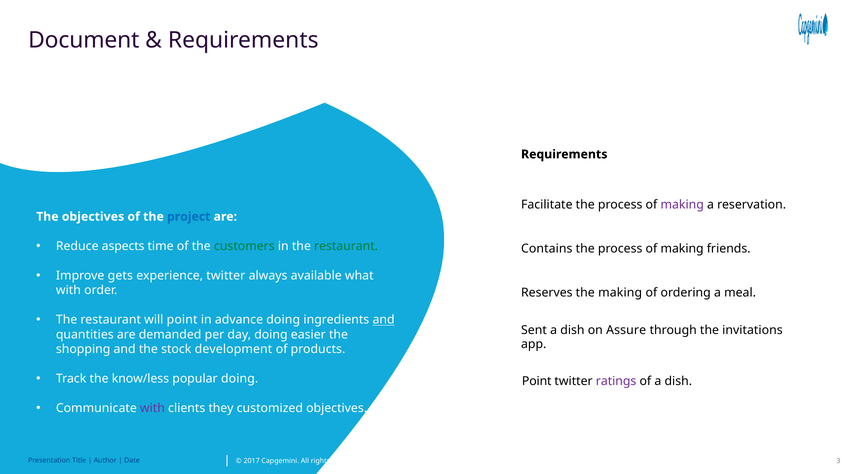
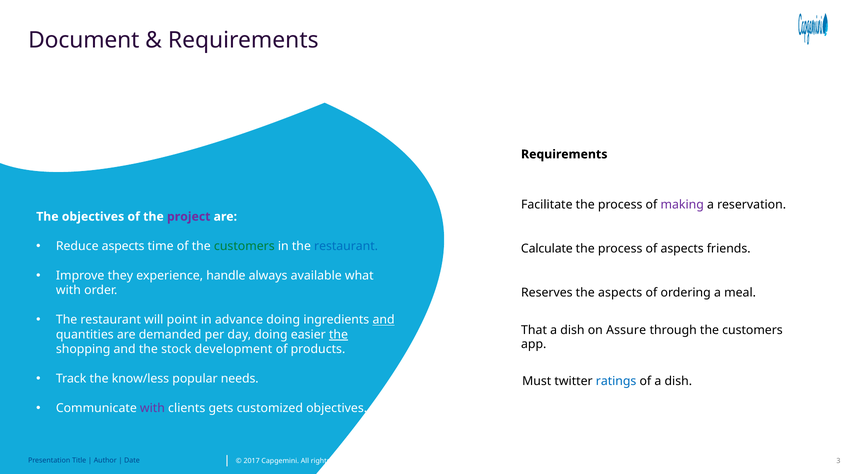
project colour: blue -> purple
restaurant at (346, 246) colour: green -> blue
Contains: Contains -> Calculate
making at (682, 249): making -> aspects
gets: gets -> they
experience twitter: twitter -> handle
the making: making -> aspects
Sent: Sent -> That
through the invitations: invitations -> customers
the at (339, 335) underline: none -> present
popular doing: doing -> needs
Point at (537, 381): Point -> Must
ratings colour: purple -> blue
they: they -> gets
